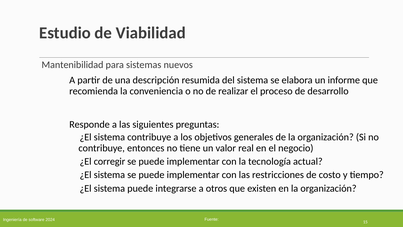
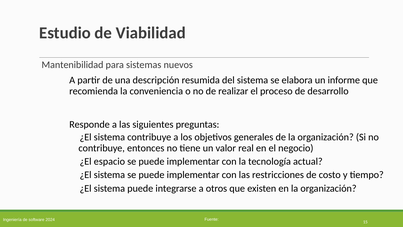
corregir: corregir -> espacio
